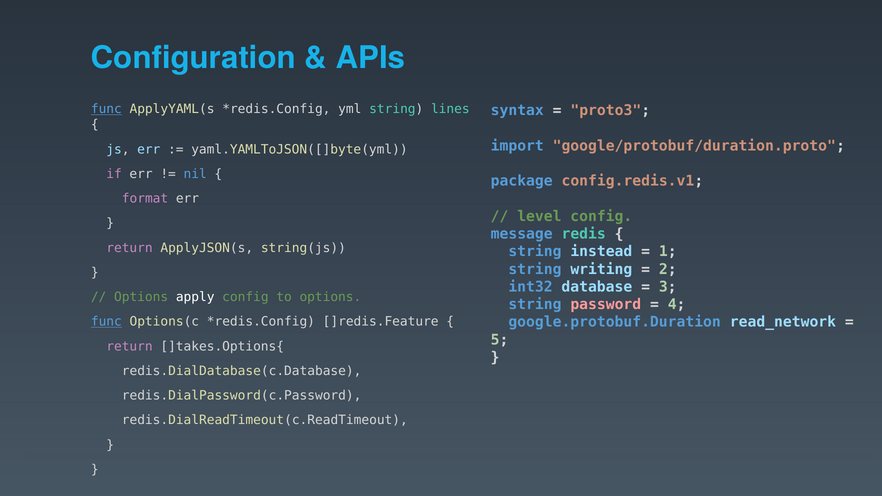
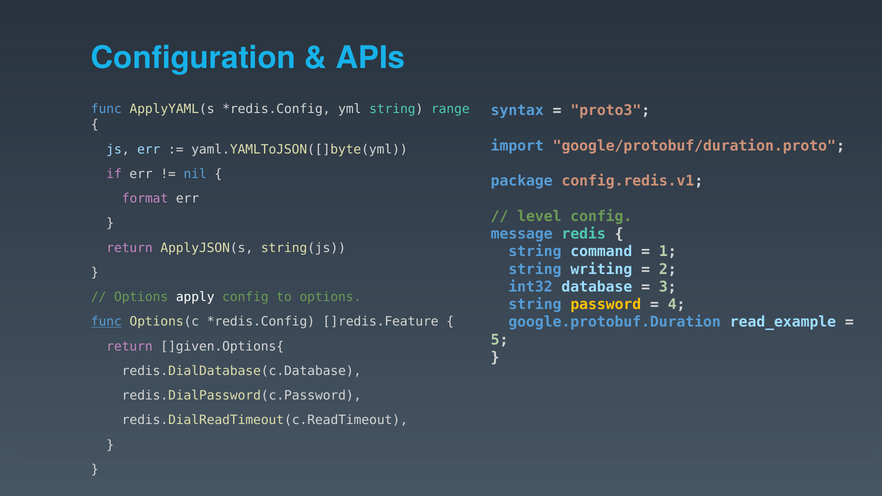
func at (106, 109) underline: present -> none
lines: lines -> range
instead: instead -> command
password colour: pink -> yellow
read_network: read_network -> read_example
]takes.Options{: ]takes.Options{ -> ]given.Options{
